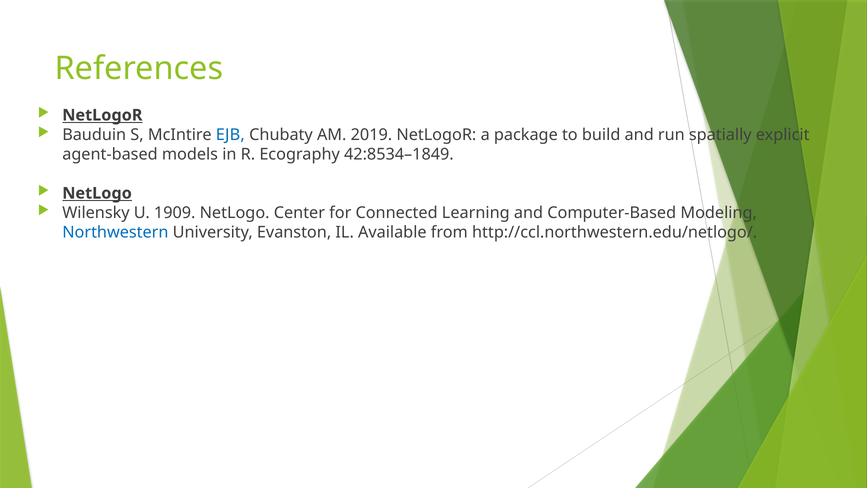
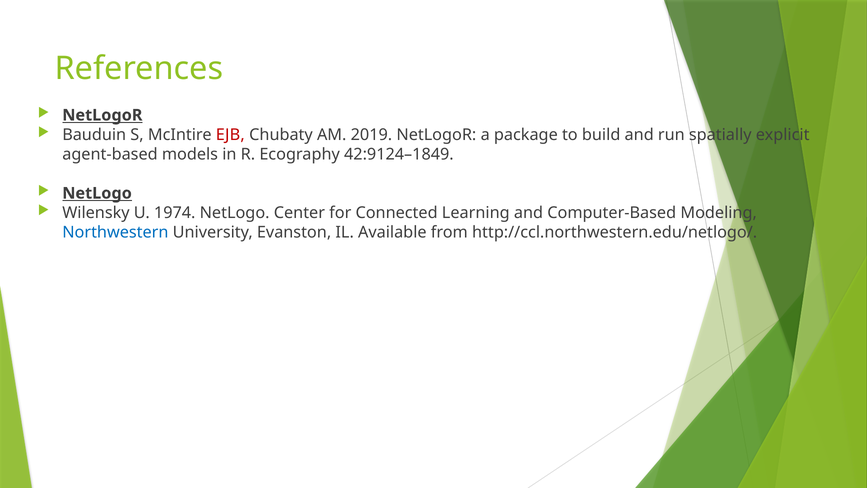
EJB colour: blue -> red
42:8534–1849: 42:8534–1849 -> 42:9124–1849
1909: 1909 -> 1974
